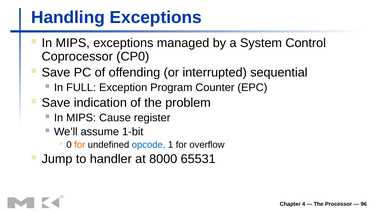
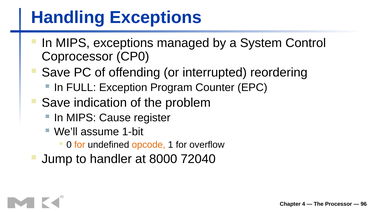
sequential: sequential -> reordering
opcode colour: blue -> orange
65531: 65531 -> 72040
